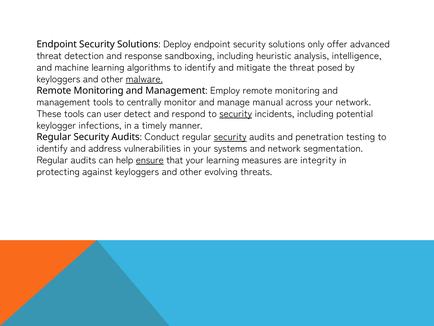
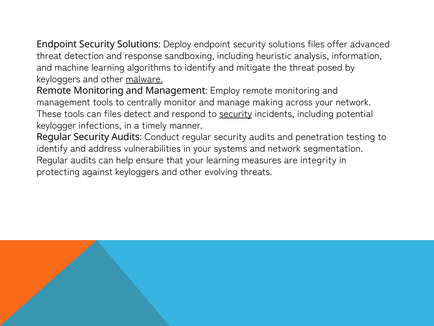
solutions only: only -> files
intelligence: intelligence -> information
manual: manual -> making
can user: user -> files
security at (230, 137) underline: present -> none
ensure underline: present -> none
